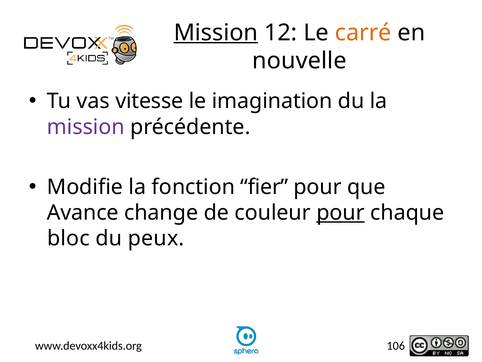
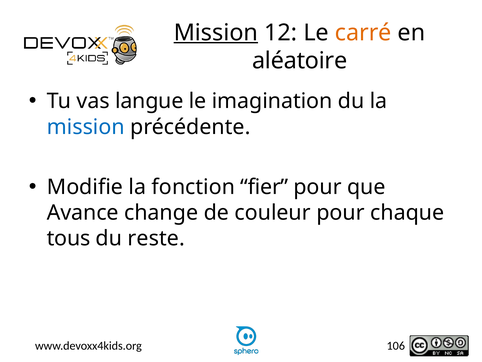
nouvelle: nouvelle -> aléatoire
vitesse: vitesse -> langue
mission at (86, 127) colour: purple -> blue
pour at (340, 213) underline: present -> none
bloc: bloc -> tous
peux: peux -> reste
